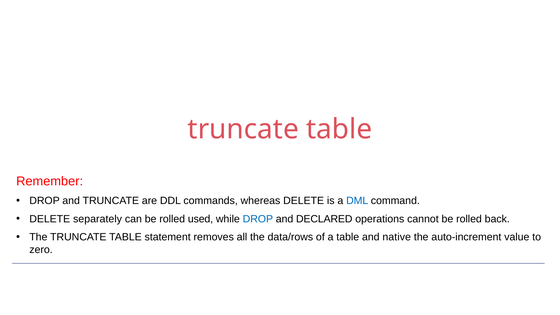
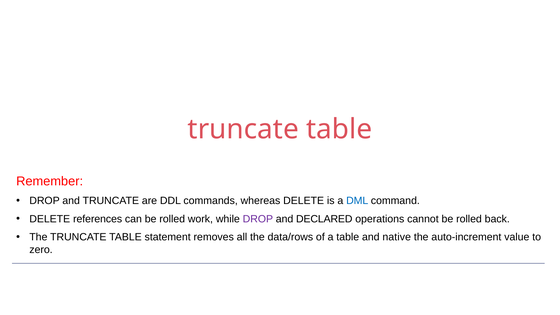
separately: separately -> references
used: used -> work
DROP at (258, 219) colour: blue -> purple
